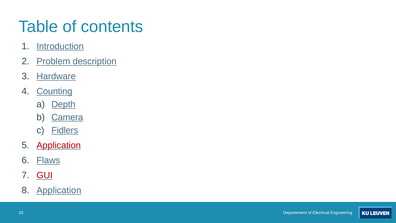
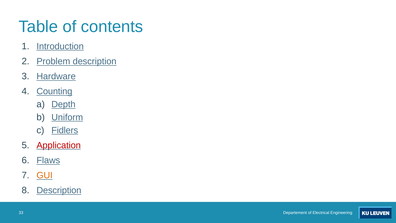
Camera: Camera -> Uniform
GUI colour: red -> orange
Application at (59, 190): Application -> Description
